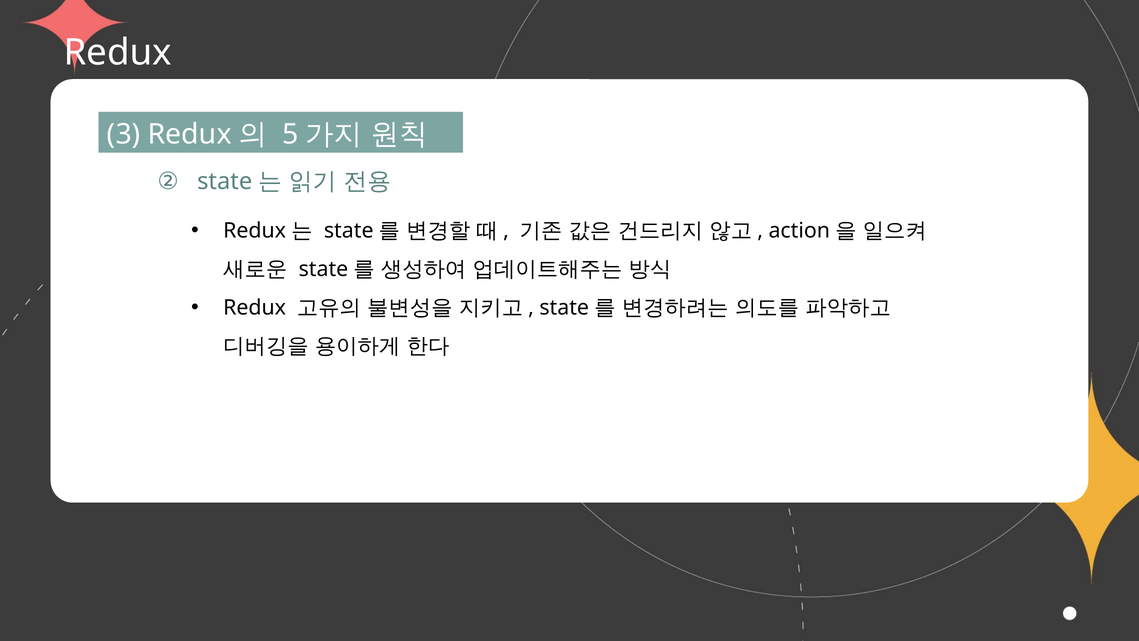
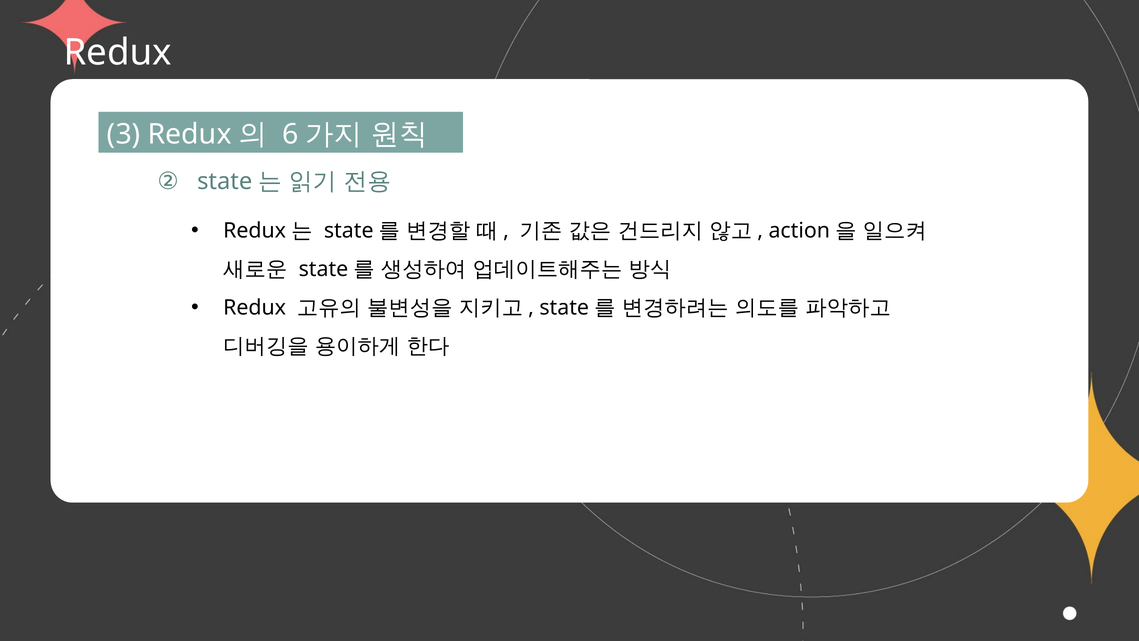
5: 5 -> 6
